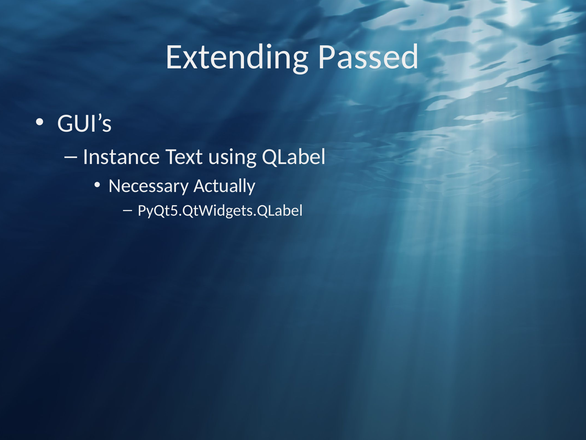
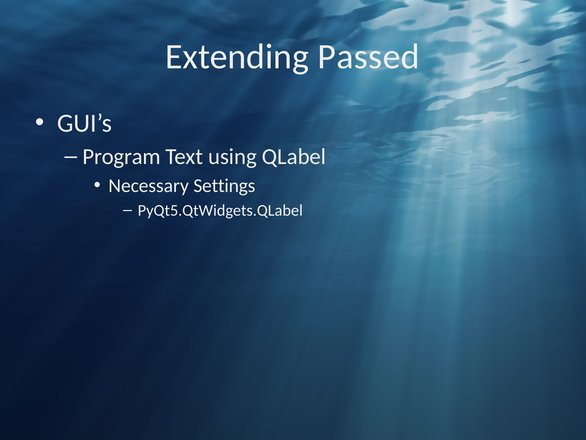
Instance: Instance -> Program
Actually: Actually -> Settings
